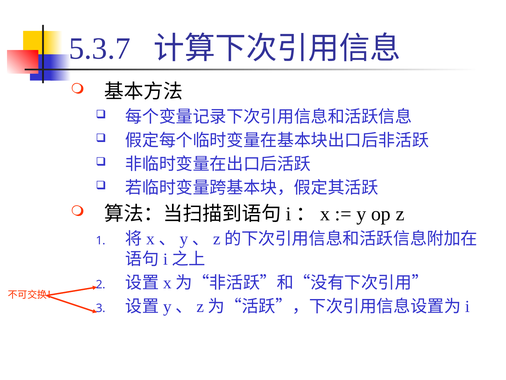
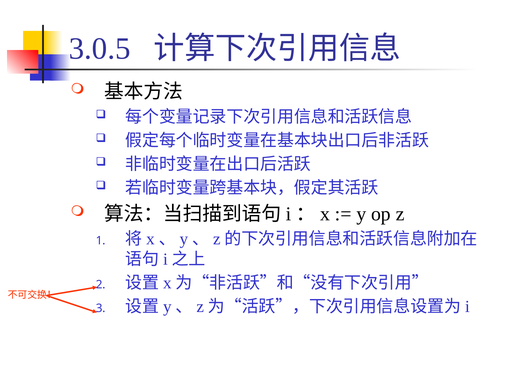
5.3.7: 5.3.7 -> 3.0.5
